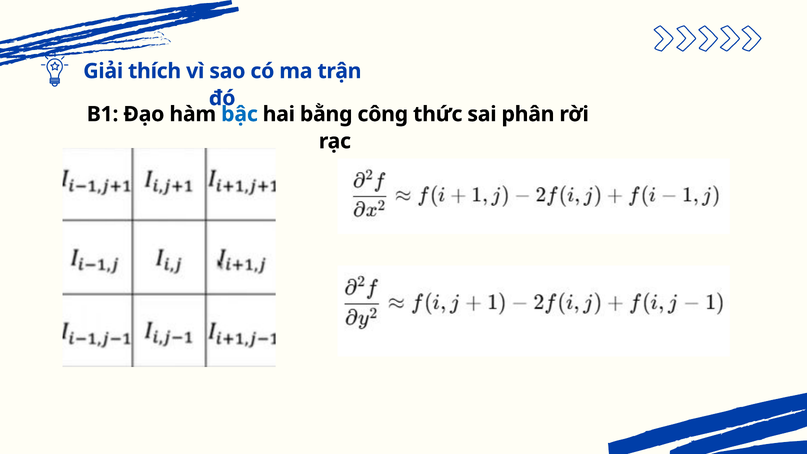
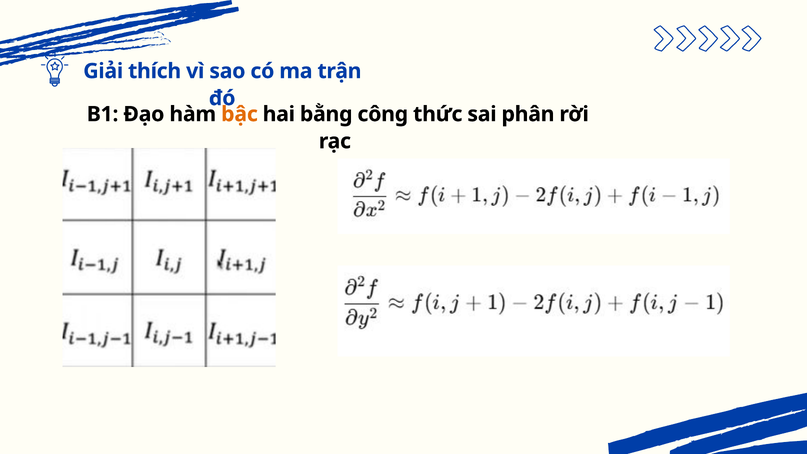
bậc colour: blue -> orange
